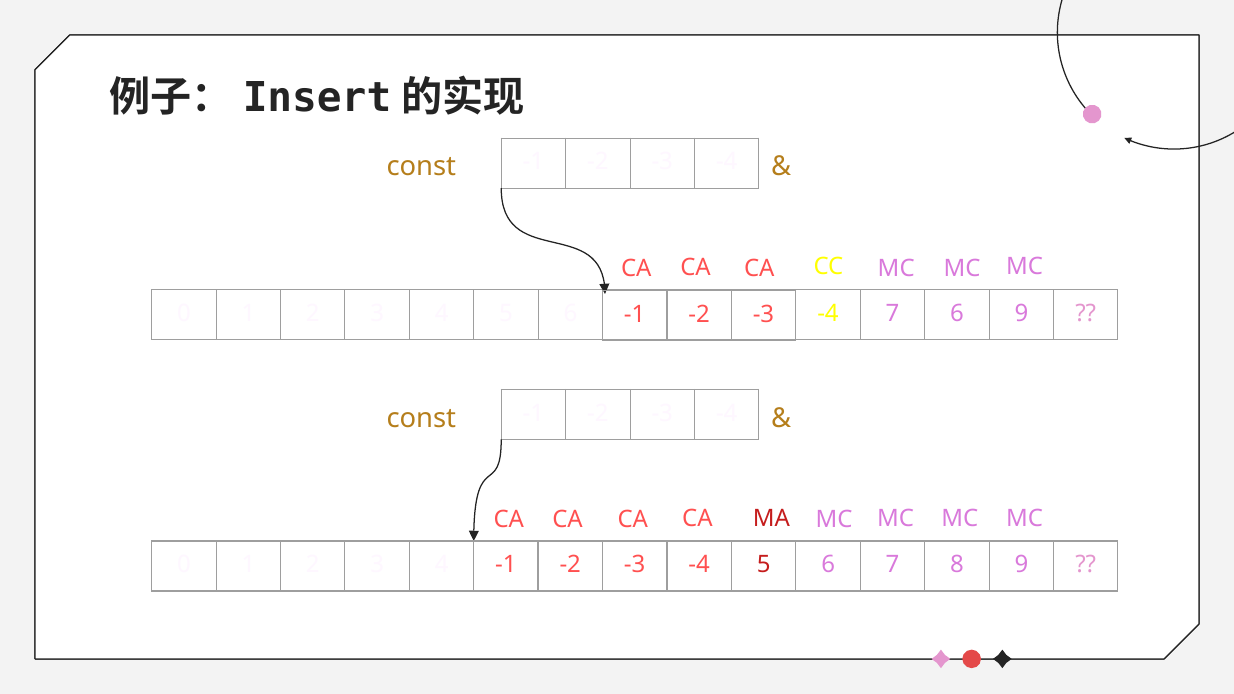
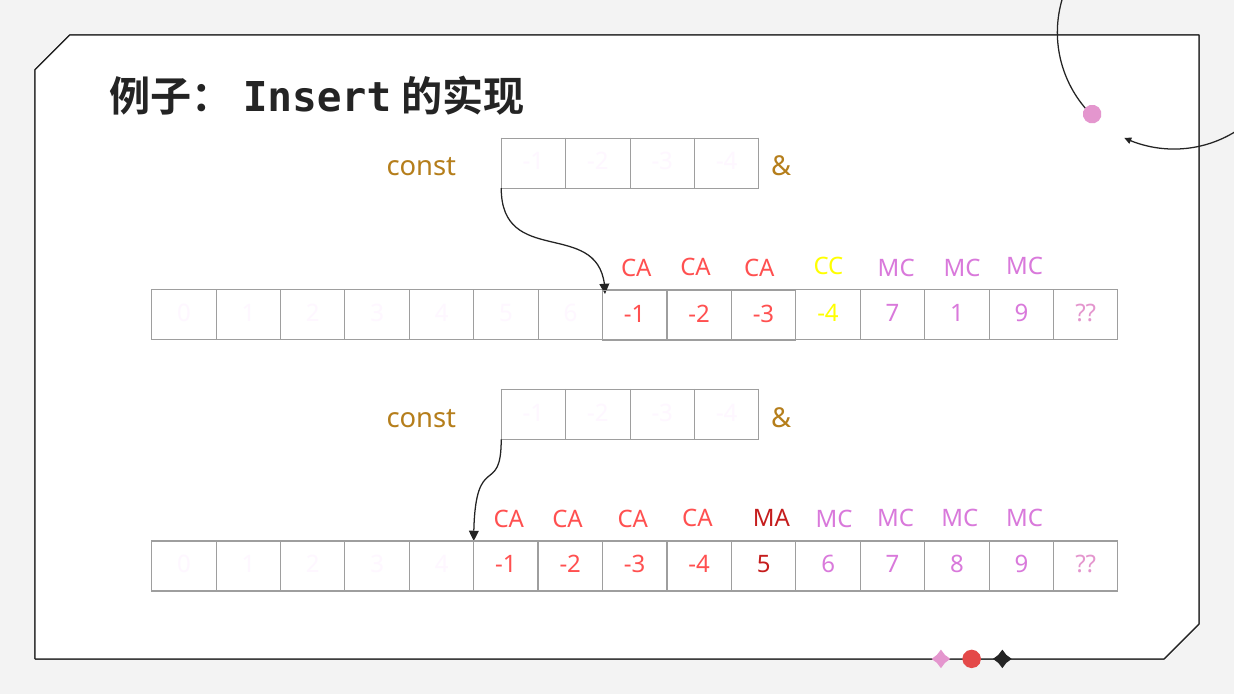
7 6: 6 -> 1
